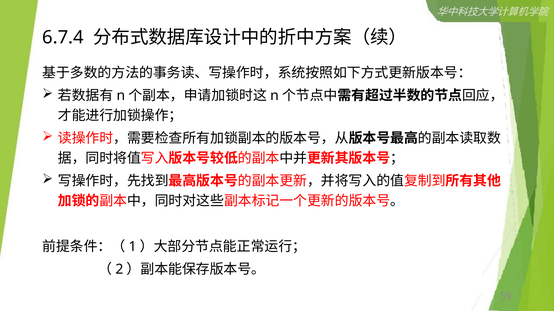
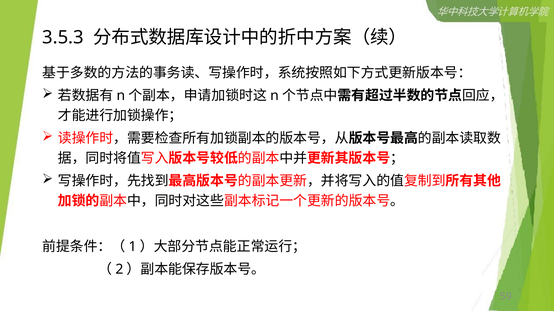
6.7.4: 6.7.4 -> 3.5.3
